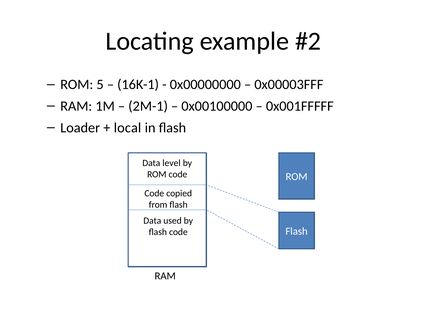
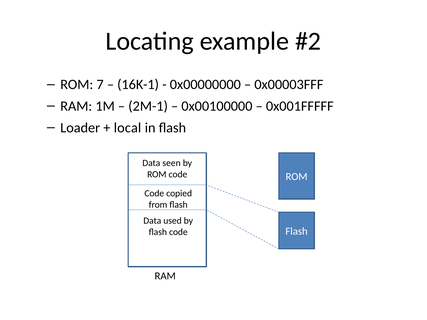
5: 5 -> 7
level: level -> seen
